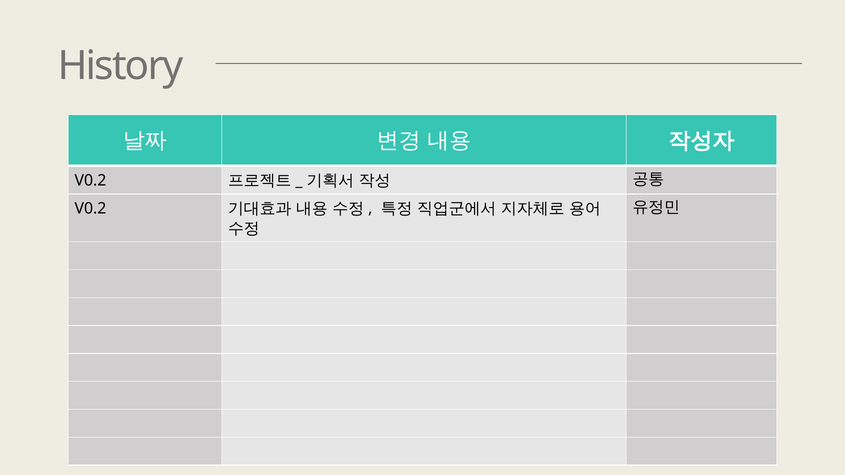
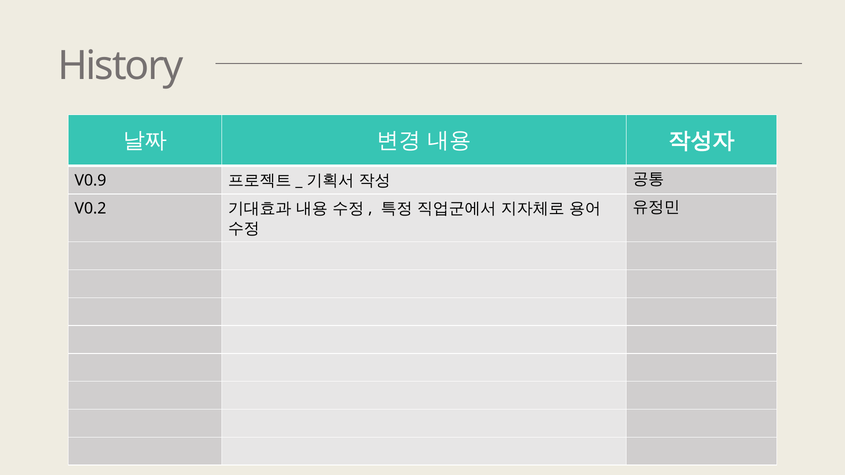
V0.2 at (90, 181): V0.2 -> V0.9
